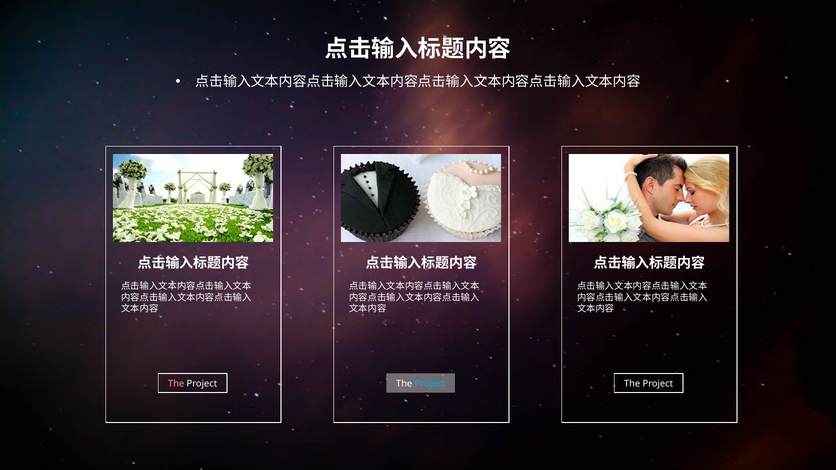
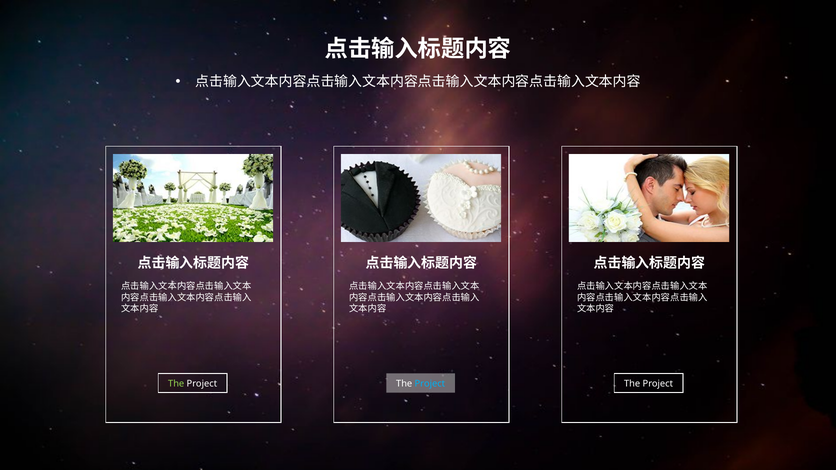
The at (176, 384) colour: pink -> light green
